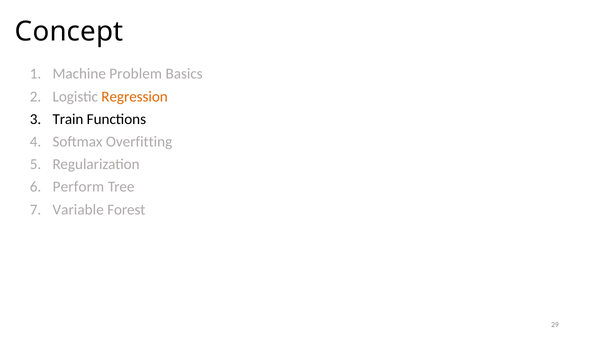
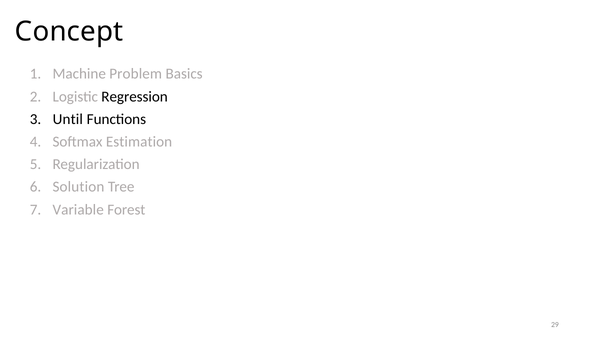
Regression colour: orange -> black
Train: Train -> Until
Overfitting: Overfitting -> Estimation
Perform: Perform -> Solution
